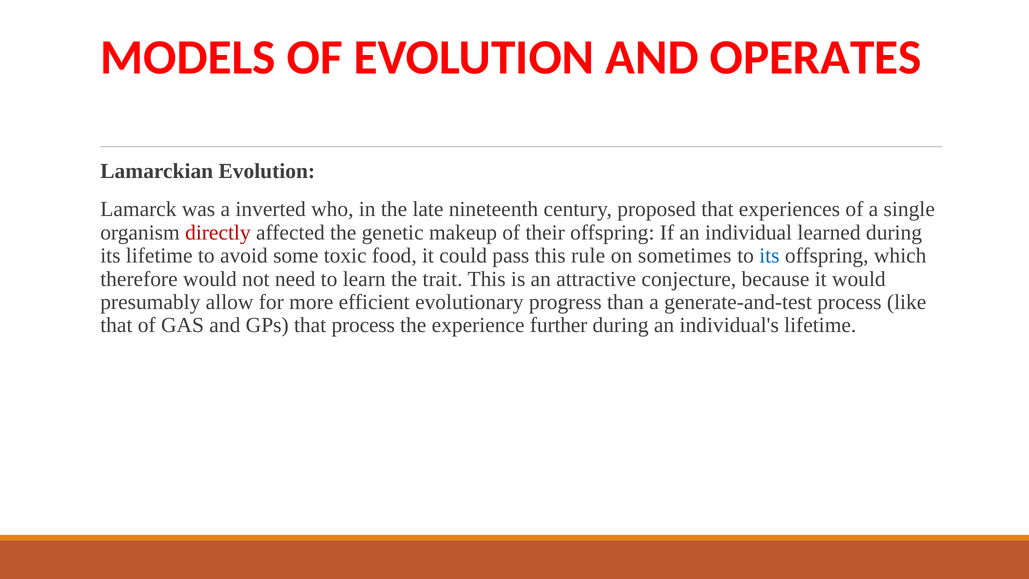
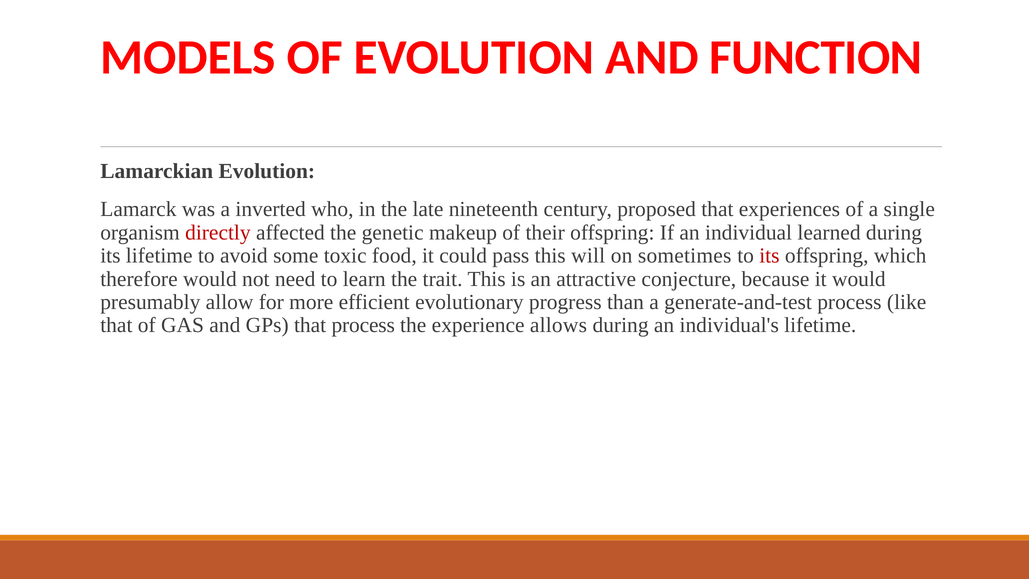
OPERATES: OPERATES -> FUNCTION
rule: rule -> will
its at (769, 256) colour: blue -> red
further: further -> allows
